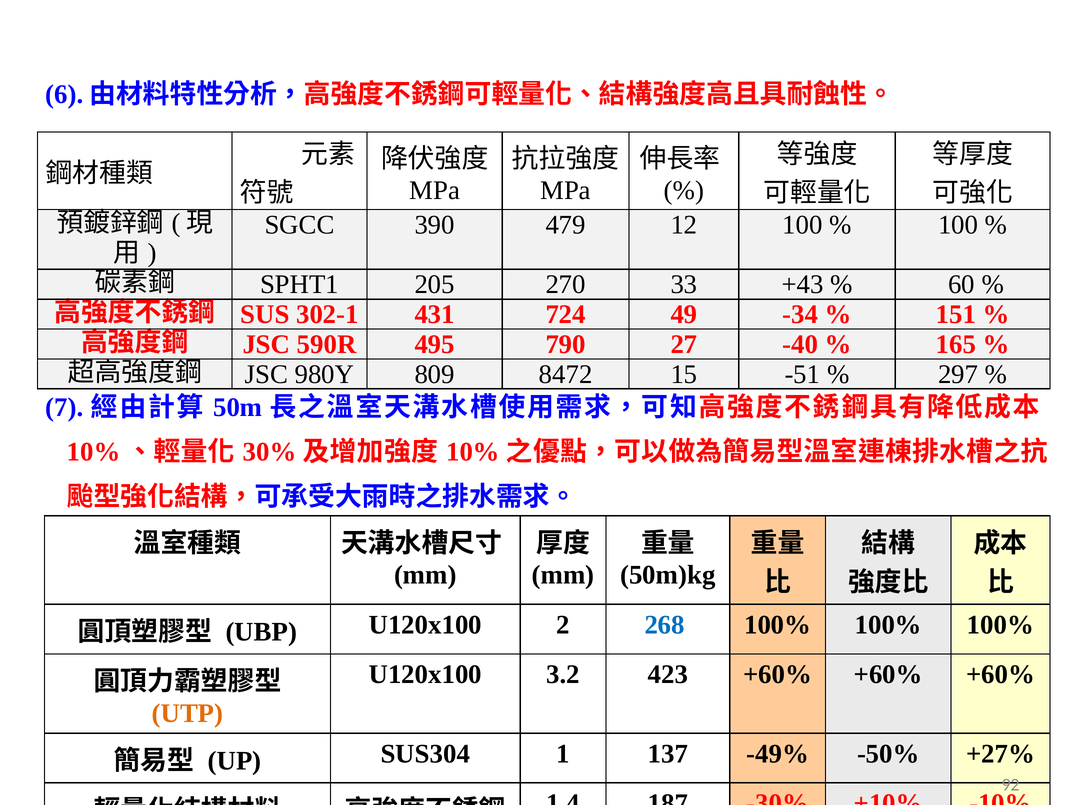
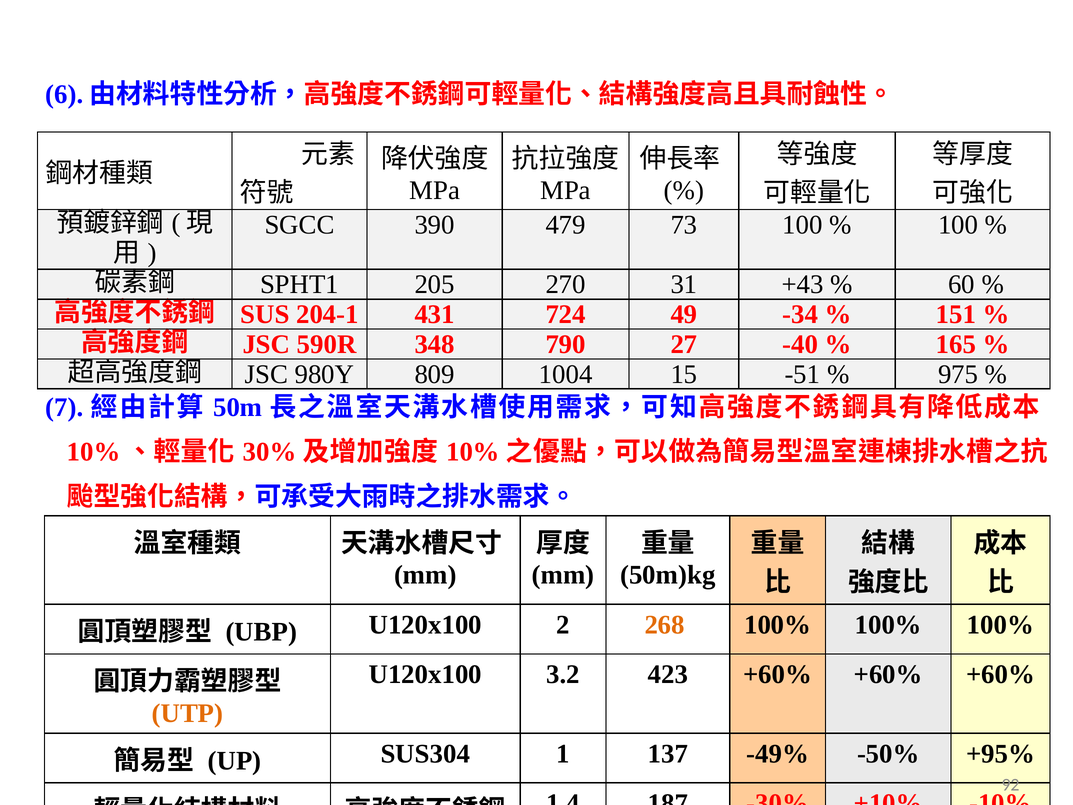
12: 12 -> 73
33: 33 -> 31
302-1: 302-1 -> 204-1
495: 495 -> 348
8472: 8472 -> 1004
297: 297 -> 975
268 colour: blue -> orange
+27%: +27% -> +95%
